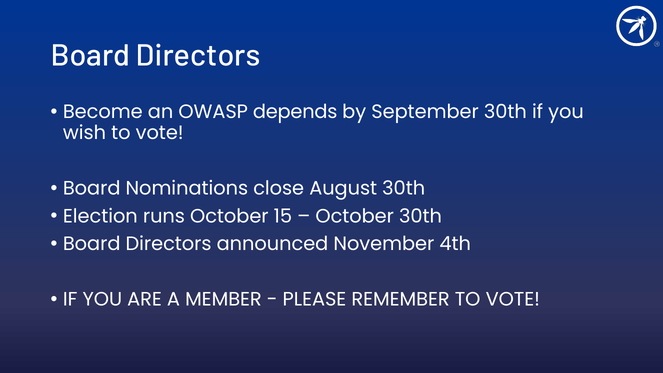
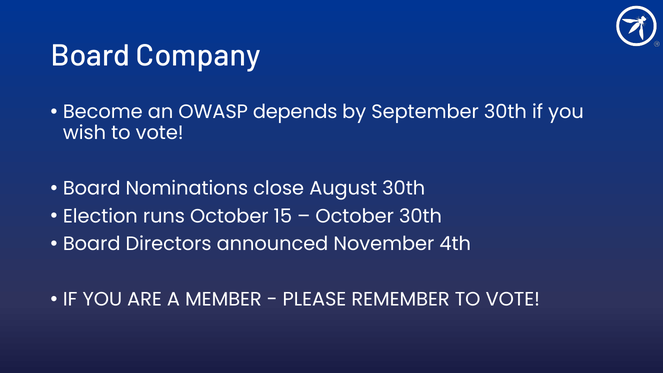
Directors at (198, 56): Directors -> Company
